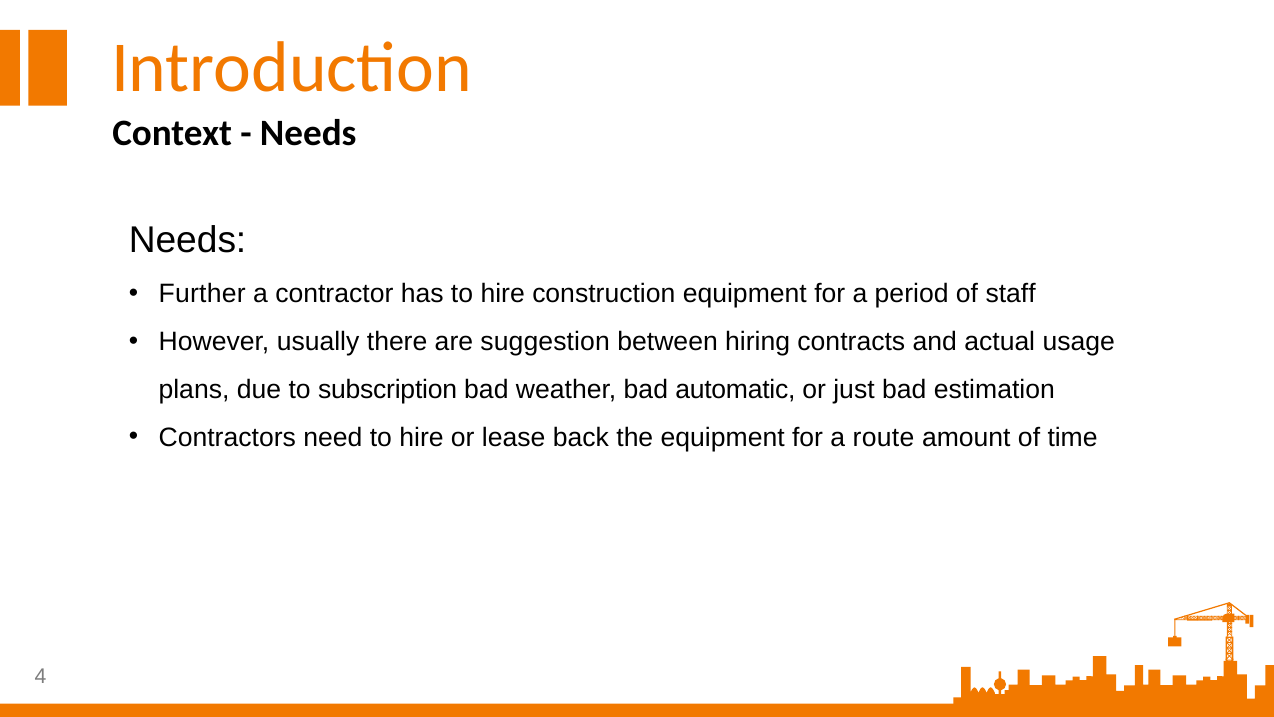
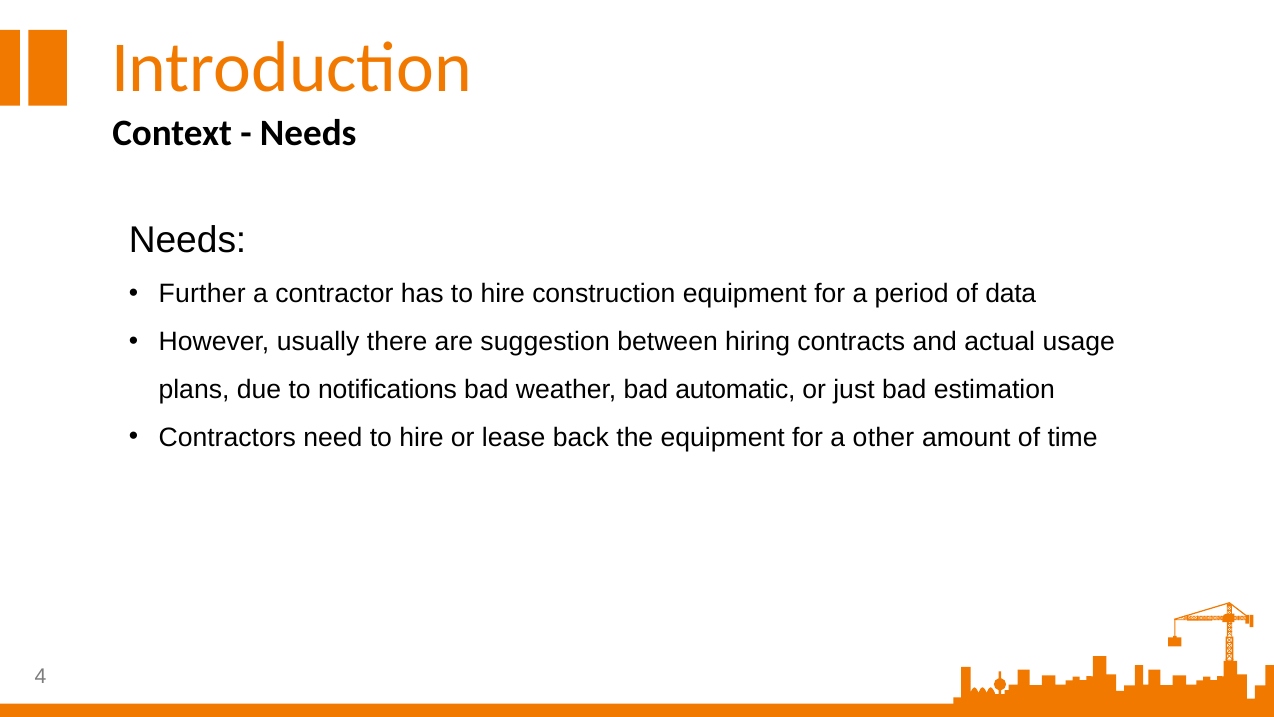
staff: staff -> data
subscription: subscription -> notifications
route: route -> other
